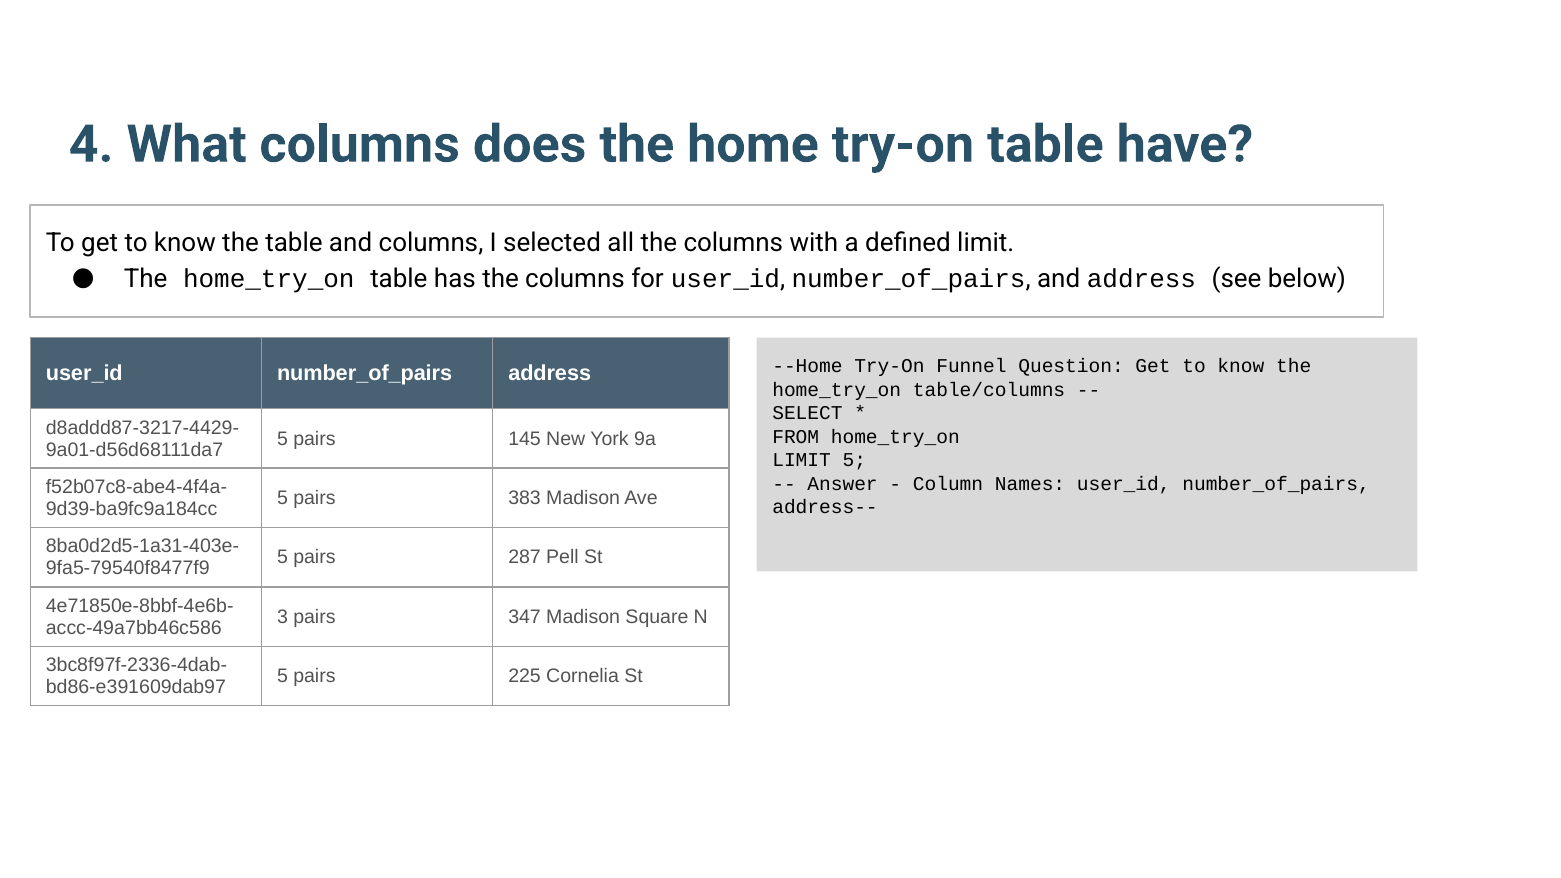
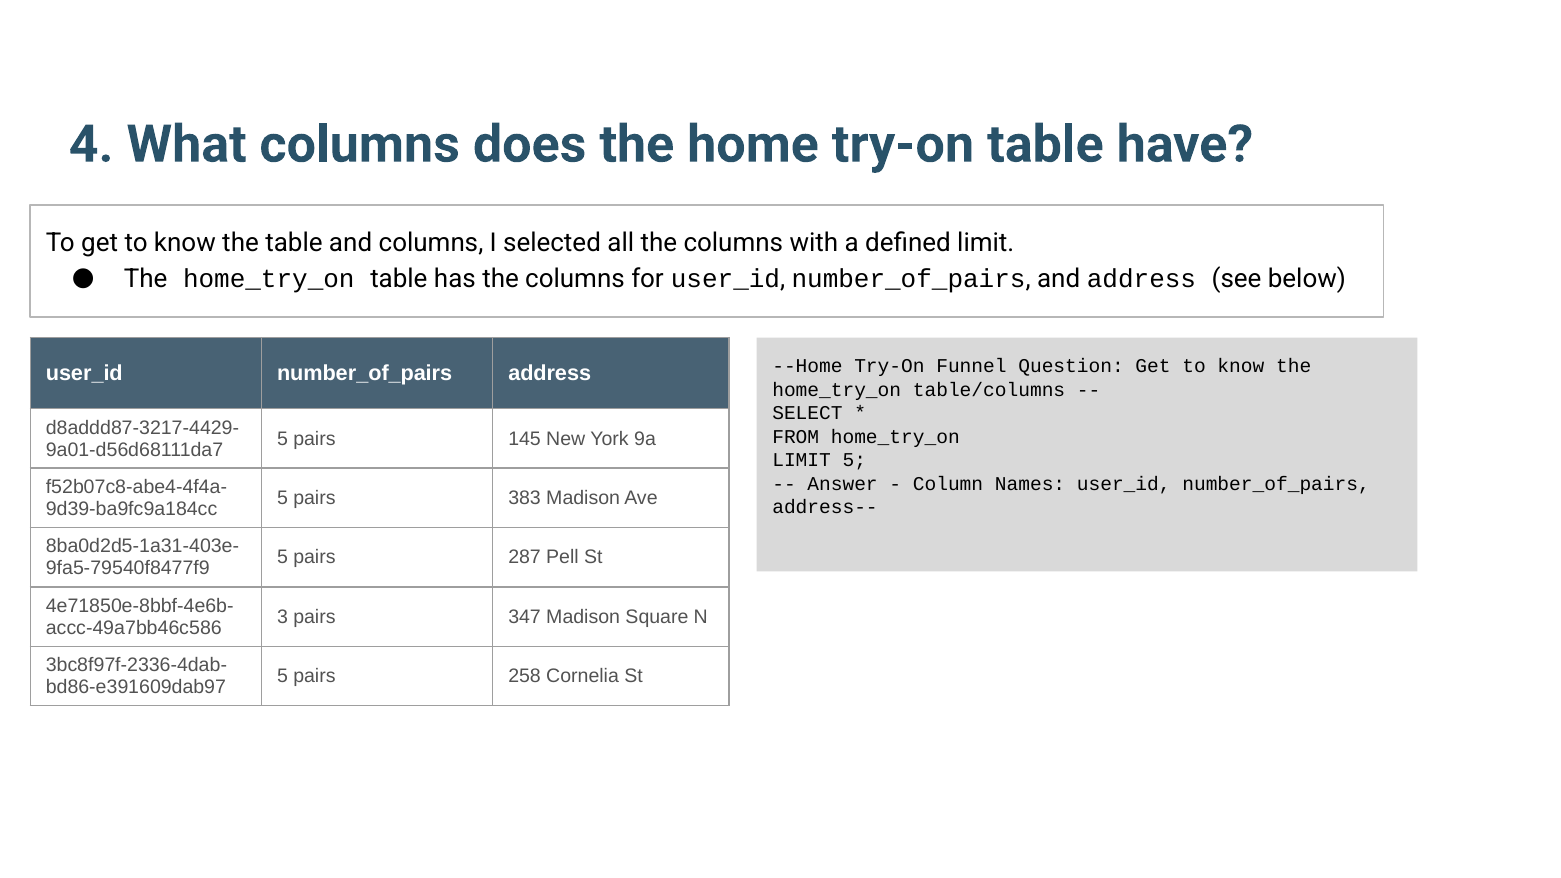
225: 225 -> 258
